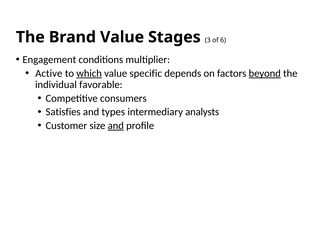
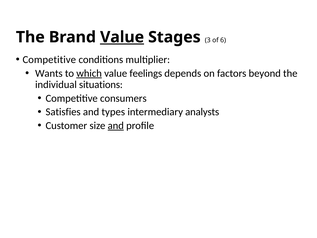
Value at (122, 37) underline: none -> present
Engagement at (49, 60): Engagement -> Competitive
Active: Active -> Wants
specific: specific -> feelings
beyond underline: present -> none
favorable: favorable -> situations
